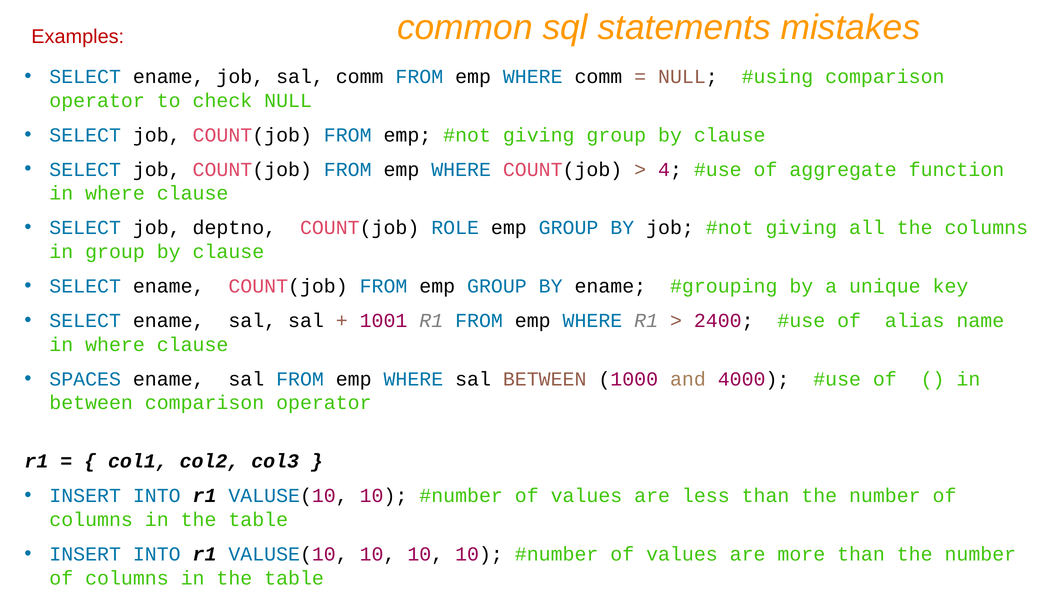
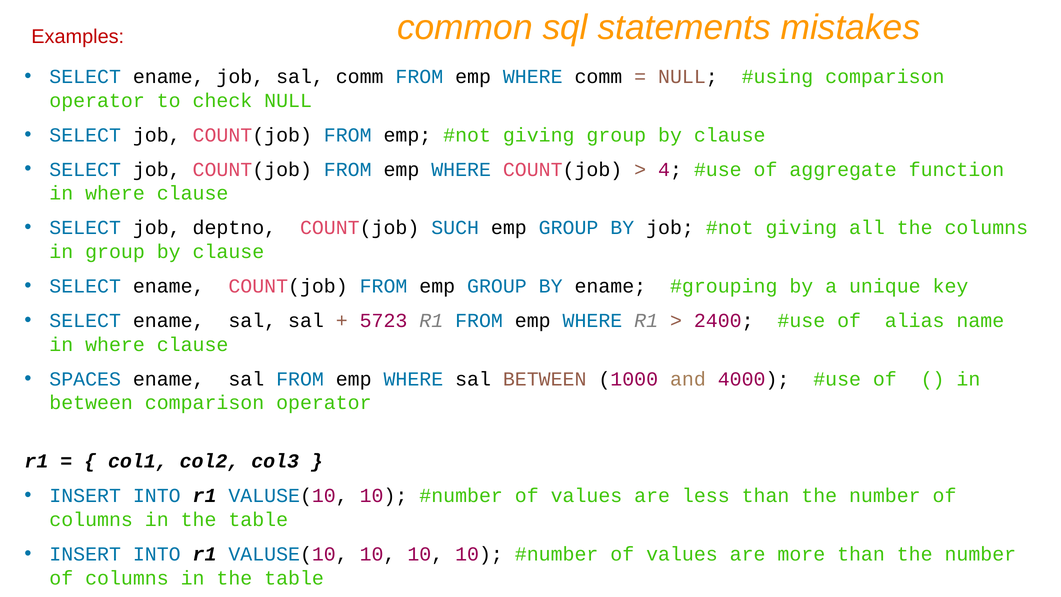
ROLE: ROLE -> SUCH
1001: 1001 -> 5723
